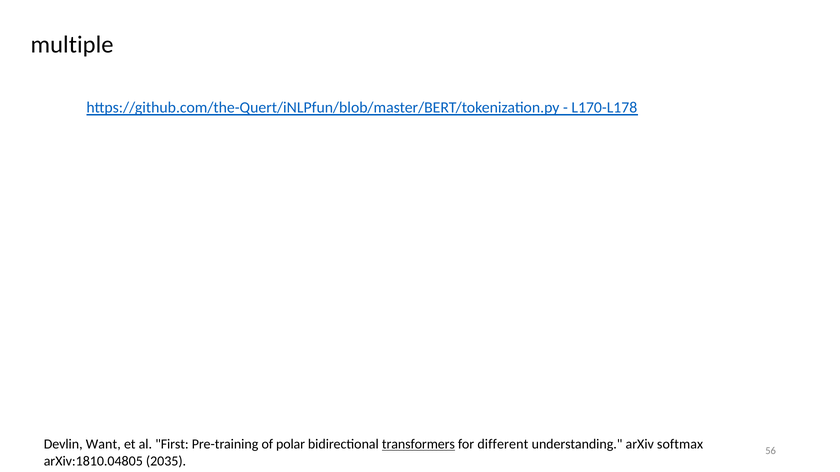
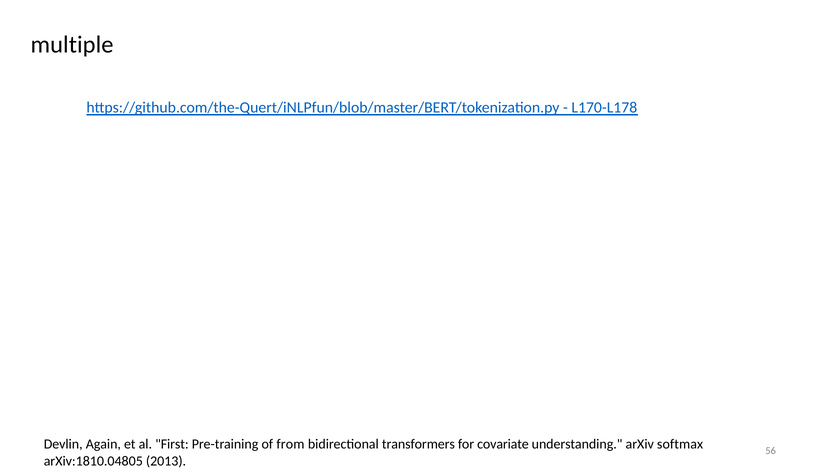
Want: Want -> Again
polar: polar -> from
transformers underline: present -> none
different: different -> covariate
2035: 2035 -> 2013
